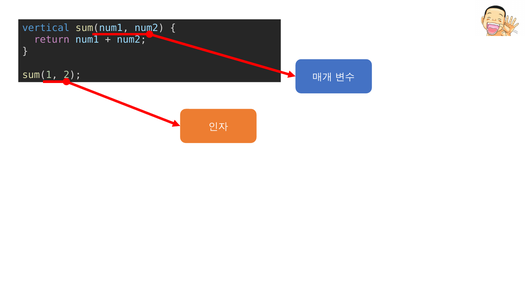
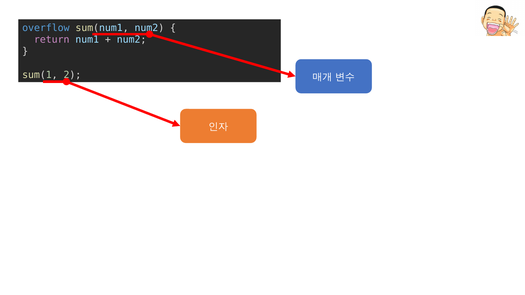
vertical: vertical -> overflow
